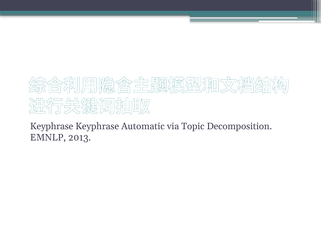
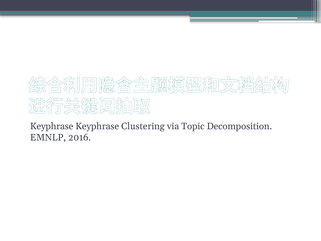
Automatic: Automatic -> Clustering
2013: 2013 -> 2016
